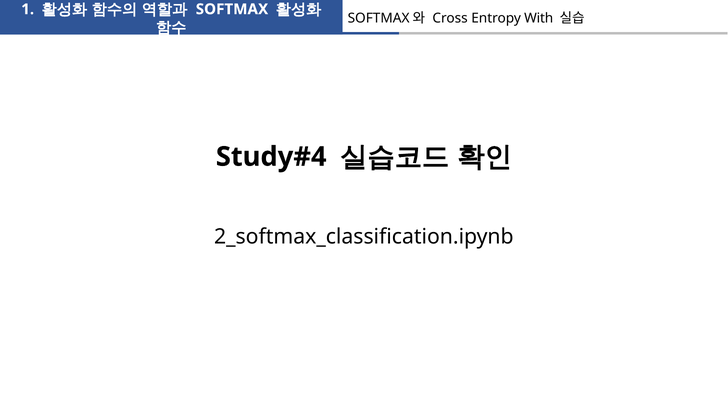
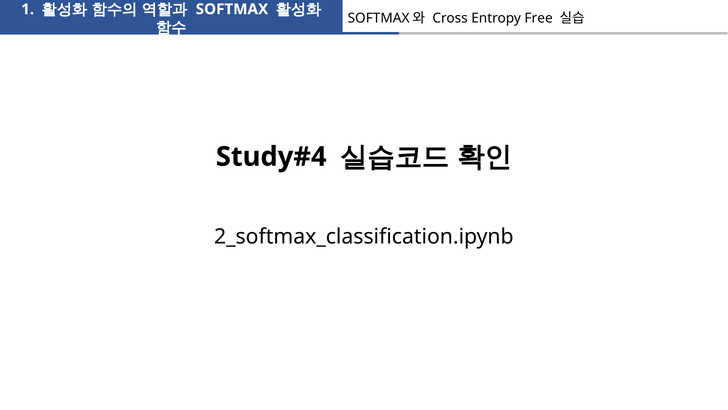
With: With -> Free
